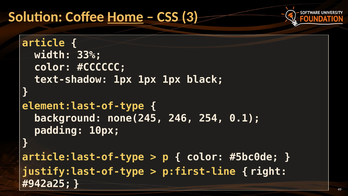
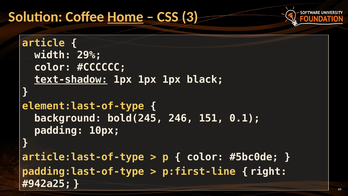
33%: 33% -> 29%
text-shadow underline: none -> present
none(245: none(245 -> bold(245
254: 254 -> 151
justify:last-of-type: justify:last-of-type -> padding:last-of-type
